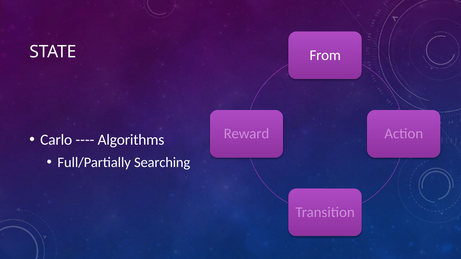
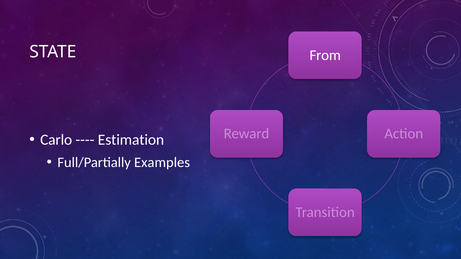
Algorithms: Algorithms -> Estimation
Searching: Searching -> Examples
